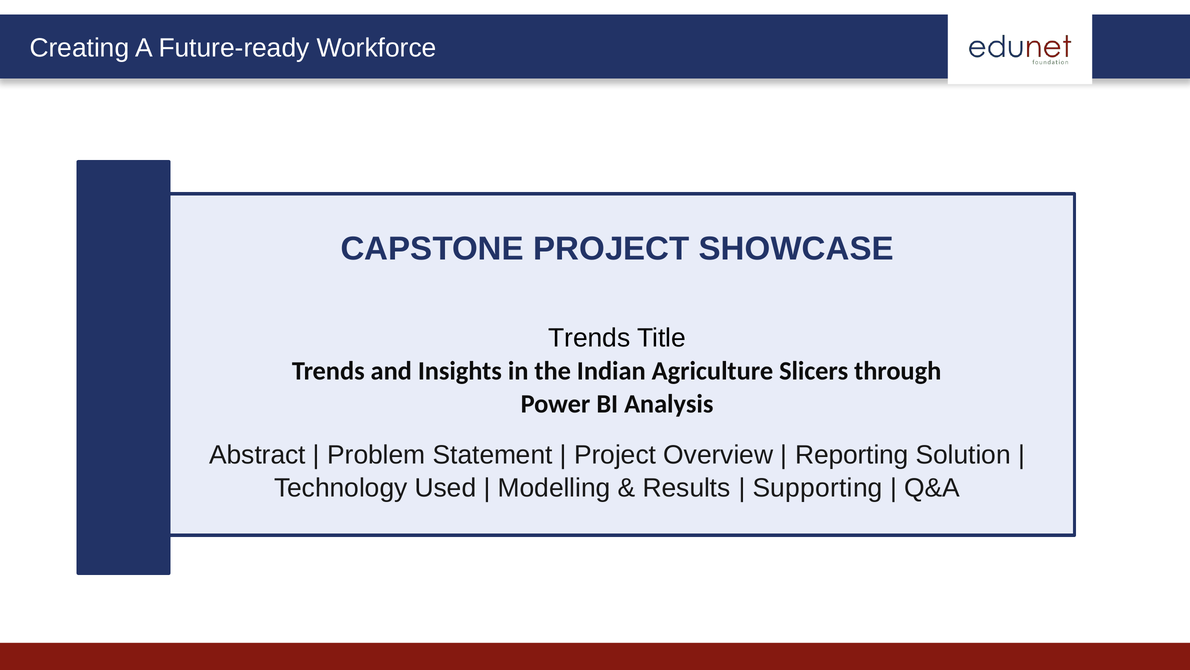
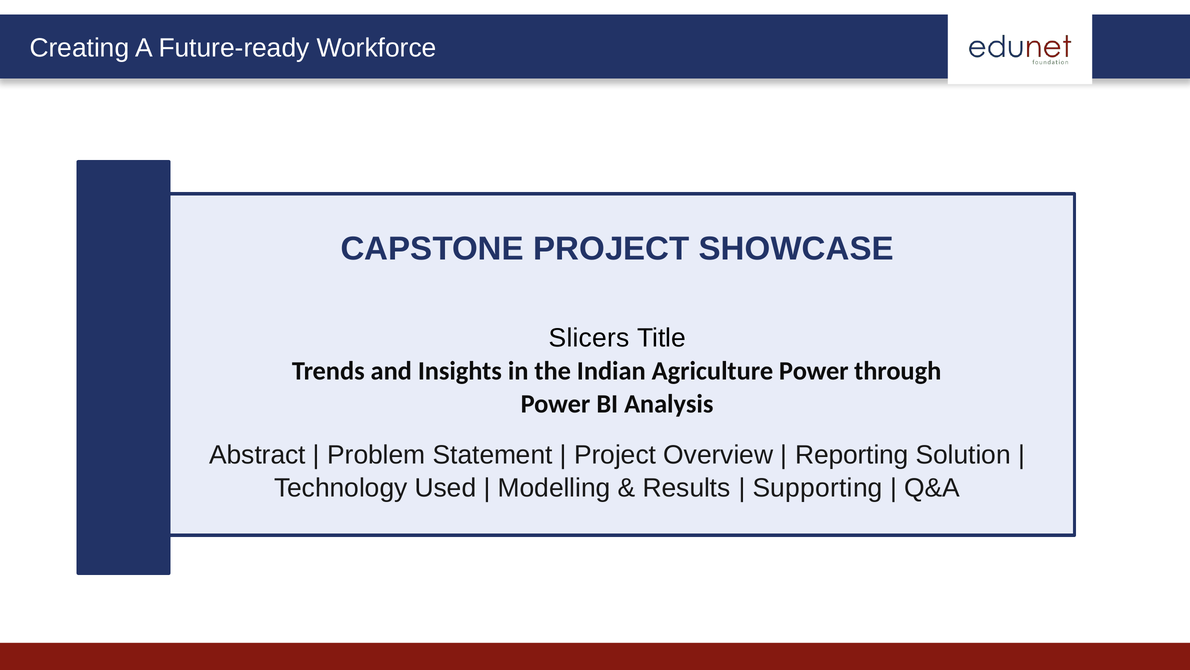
Trends at (589, 338): Trends -> Slicers
Agriculture Slicers: Slicers -> Power
